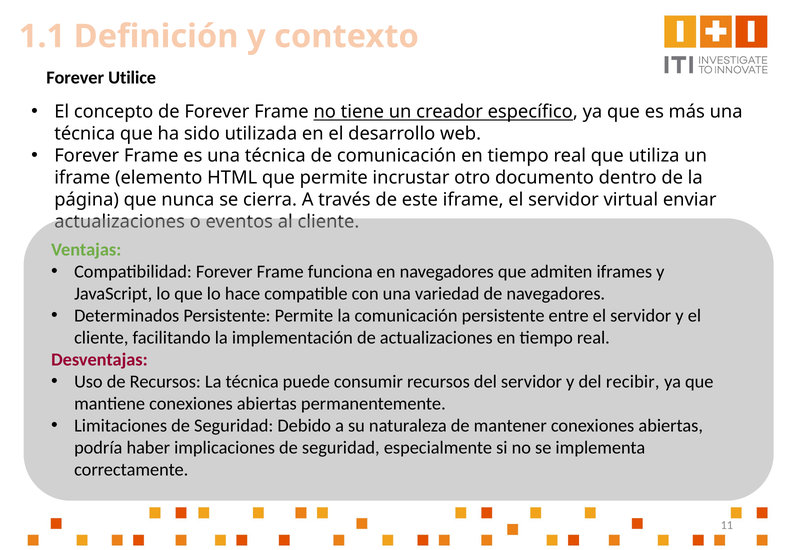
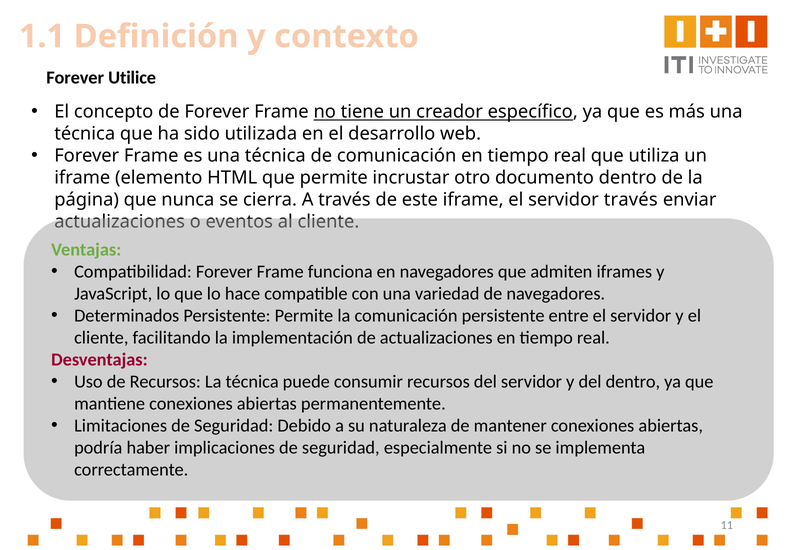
servidor virtual: virtual -> través
del recibir: recibir -> dentro
